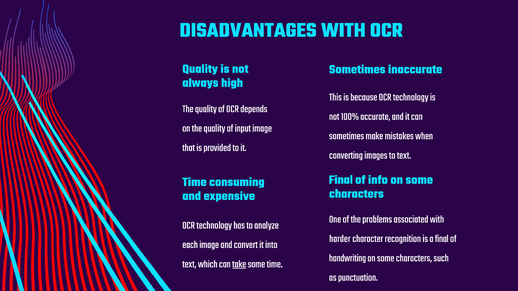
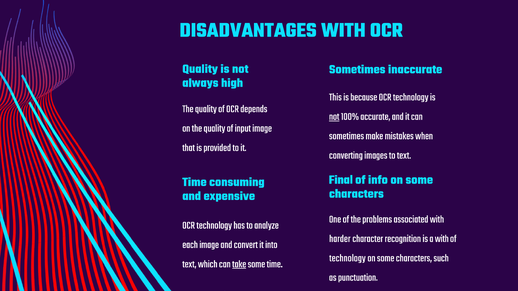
not at (334, 116) underline: none -> present
a final: final -> with
handwriting at (348, 258): handwriting -> technology
